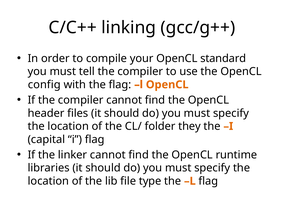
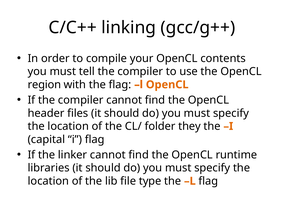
standard: standard -> contents
config: config -> region
